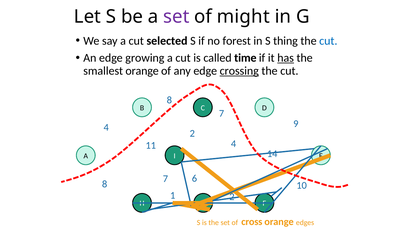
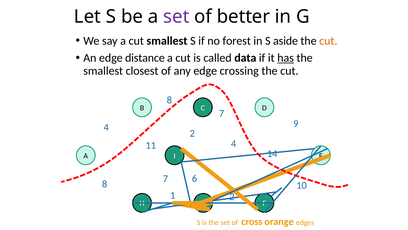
might: might -> better
cut selected: selected -> smallest
thing: thing -> aside
cut at (328, 41) colour: blue -> orange
growing: growing -> distance
time: time -> data
smallest orange: orange -> closest
crossing underline: present -> none
